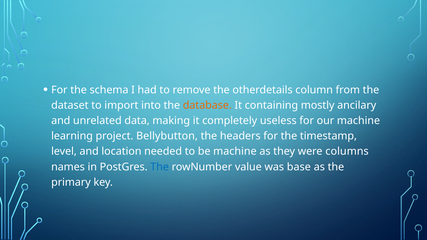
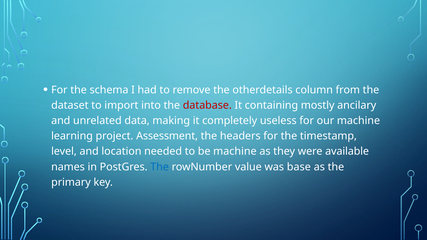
database colour: orange -> red
Bellybutton: Bellybutton -> Assessment
columns: columns -> available
